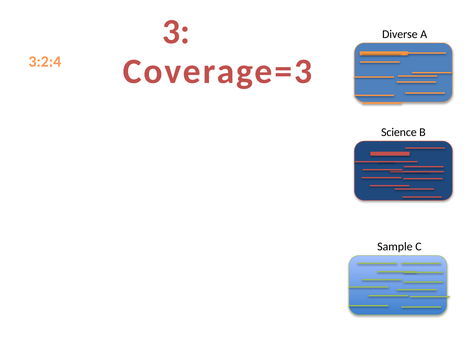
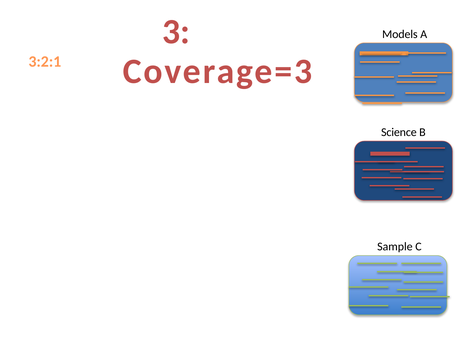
Diverse: Diverse -> Models
3:2:4: 3:2:4 -> 3:2:1
